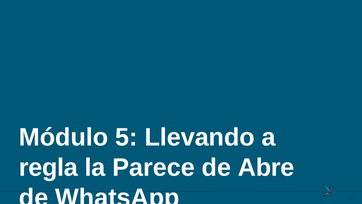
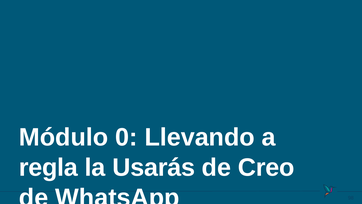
5: 5 -> 0
Parece: Parece -> Usarás
Abre: Abre -> Creo
